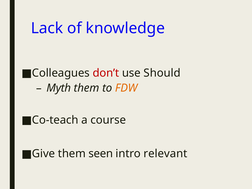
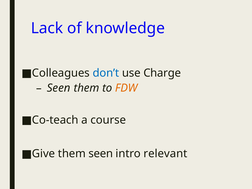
don’t colour: red -> blue
Should: Should -> Charge
Myth at (59, 88): Myth -> Seen
